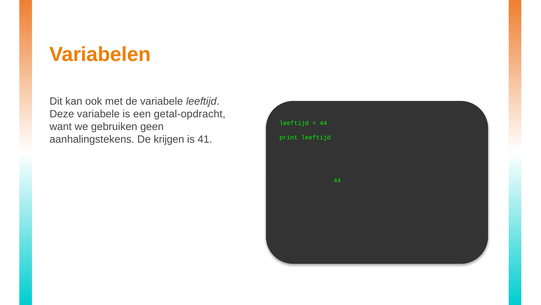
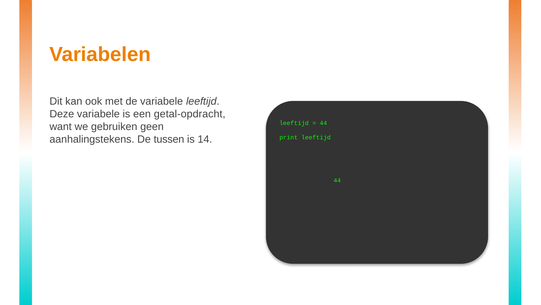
krijgen: krijgen -> tussen
41: 41 -> 14
